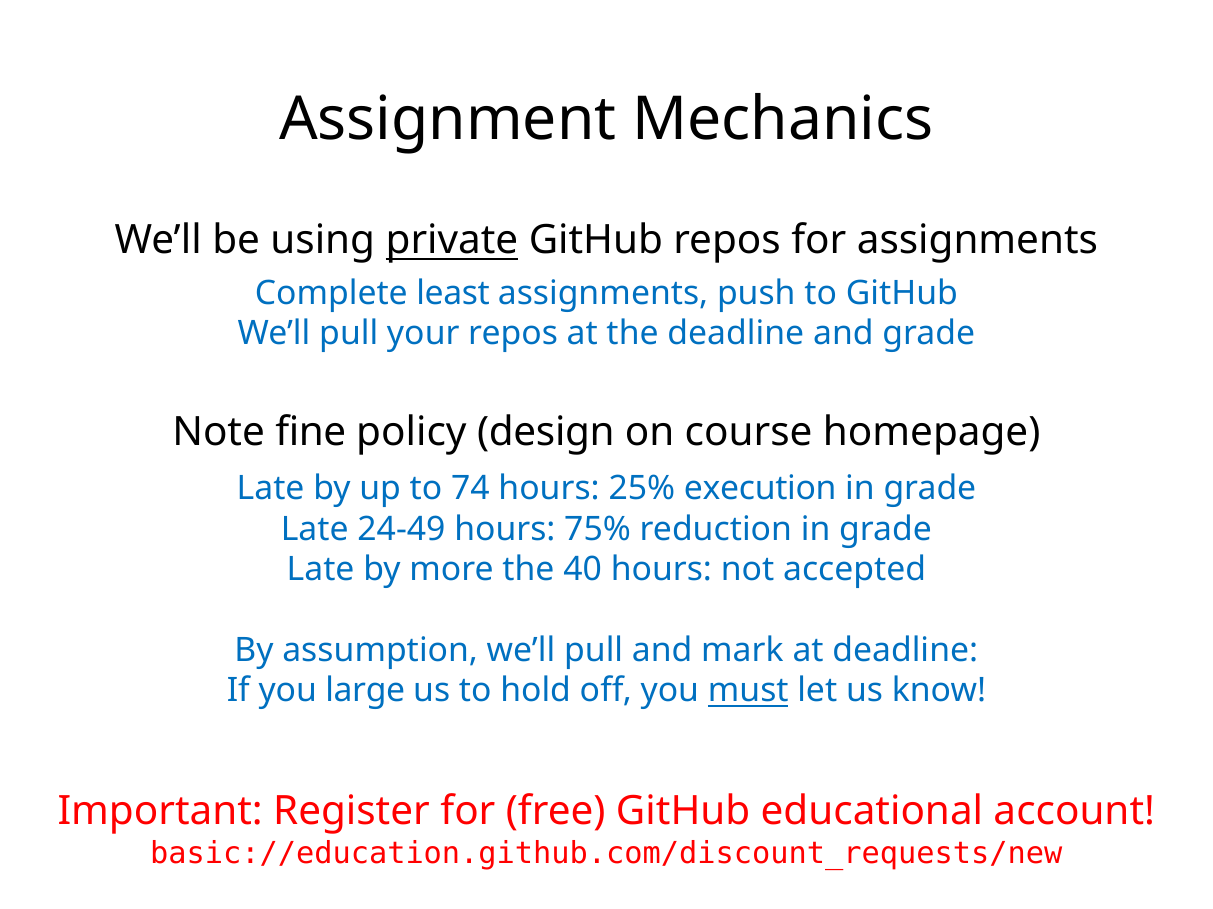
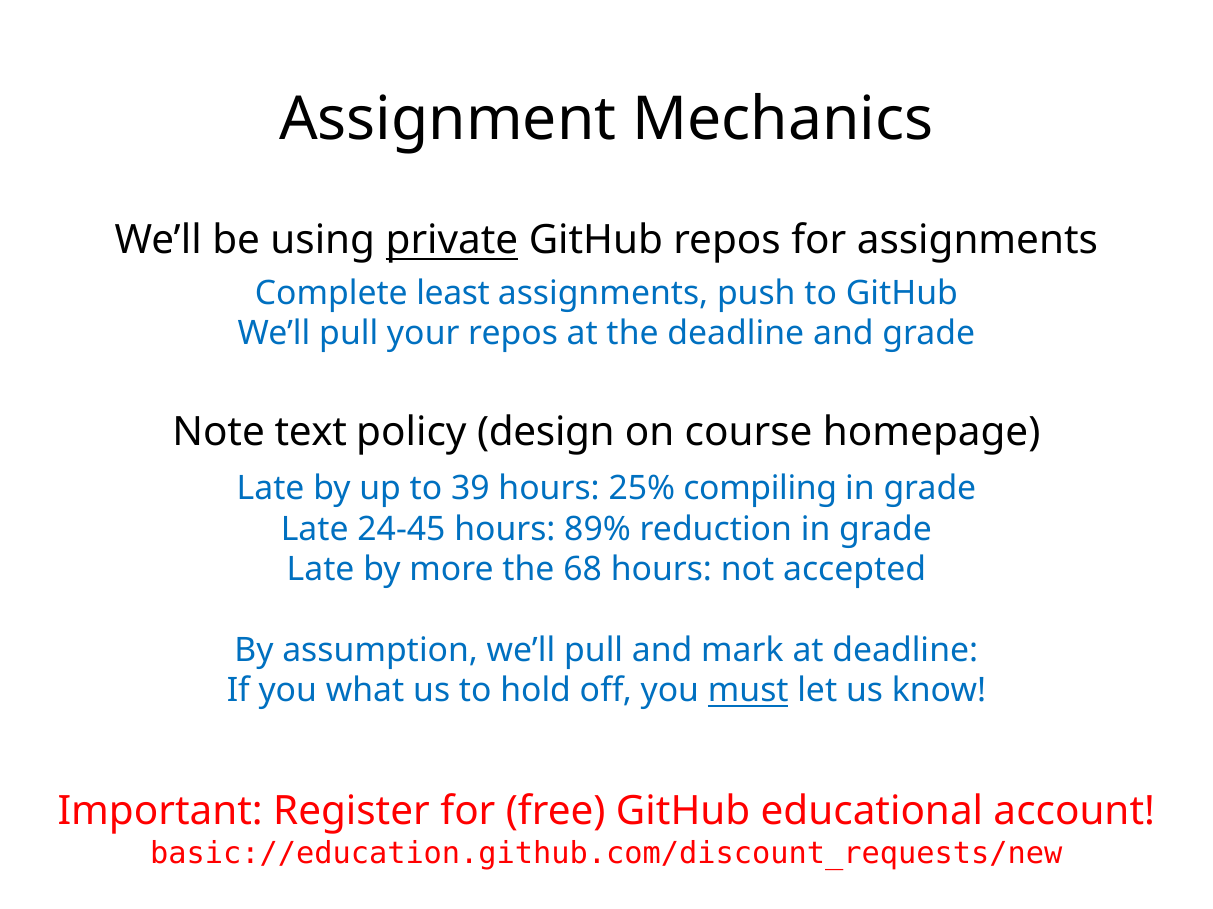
fine: fine -> text
74: 74 -> 39
execution: execution -> compiling
24-49: 24-49 -> 24-45
75%: 75% -> 89%
40: 40 -> 68
large: large -> what
